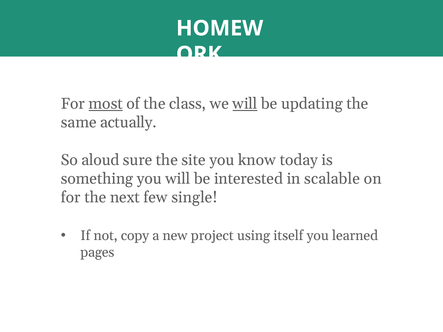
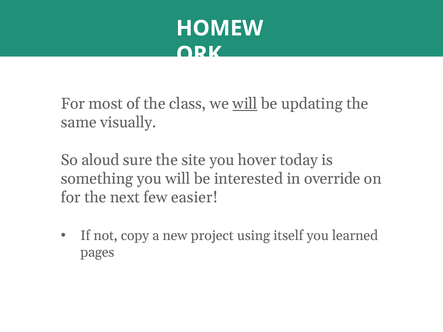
most underline: present -> none
actually: actually -> visually
know: know -> hover
scalable: scalable -> override
single: single -> easier
